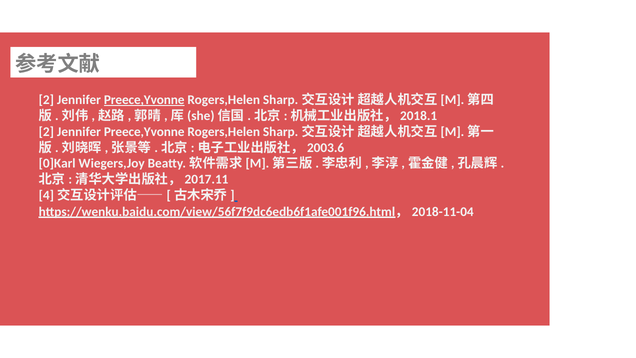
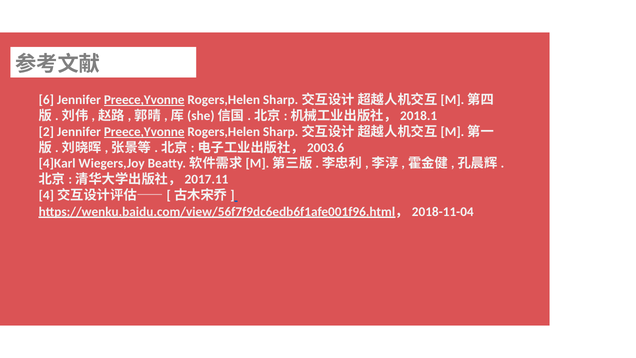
2 at (46, 100): 2 -> 6
Preece,Yvonne at (144, 132) underline: none -> present
0]Karl: 0]Karl -> 4]Karl
